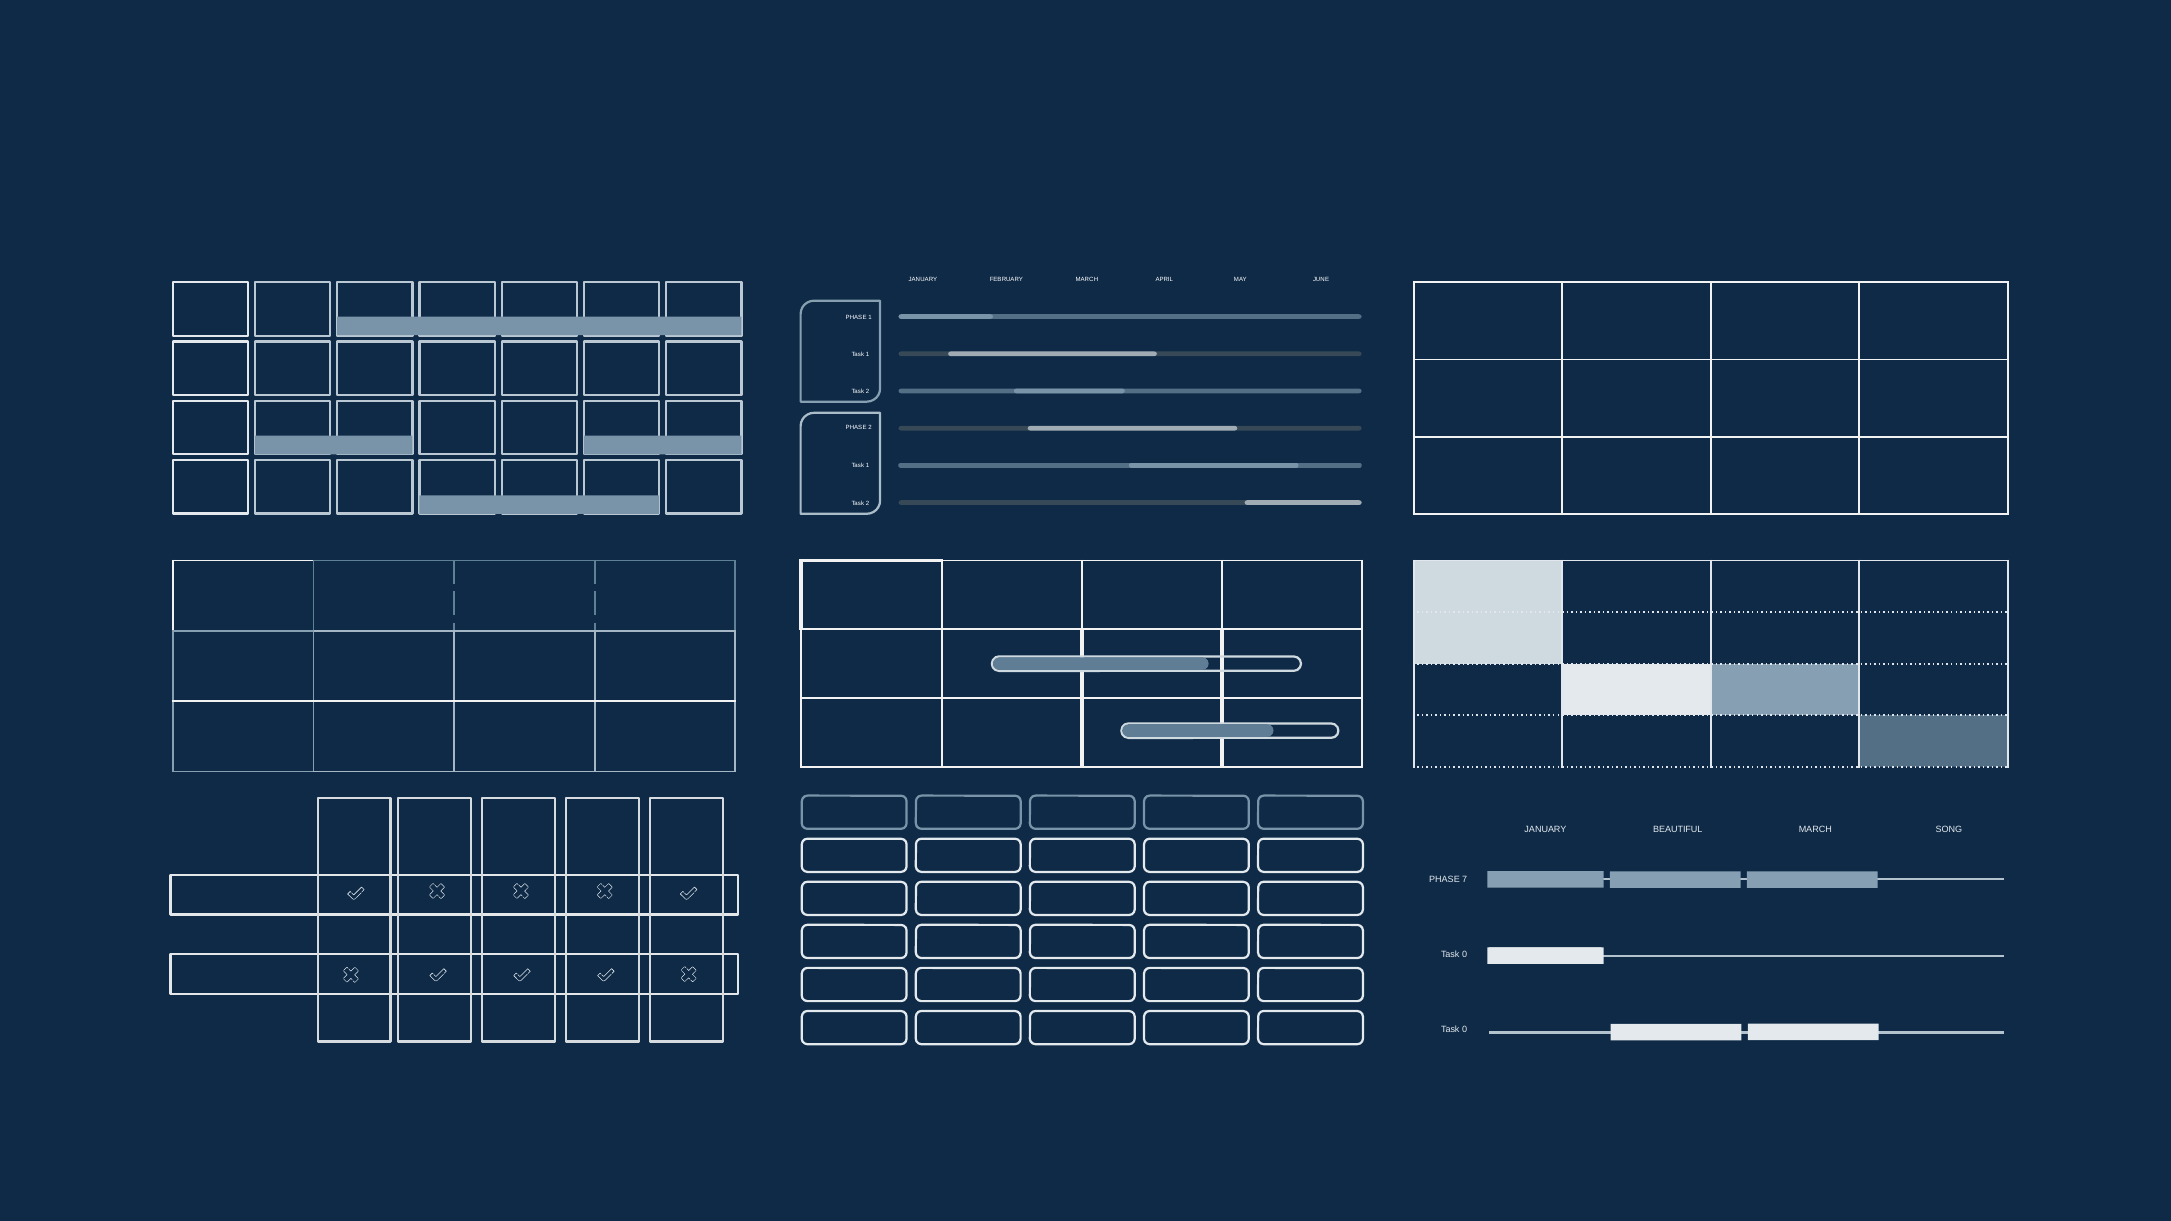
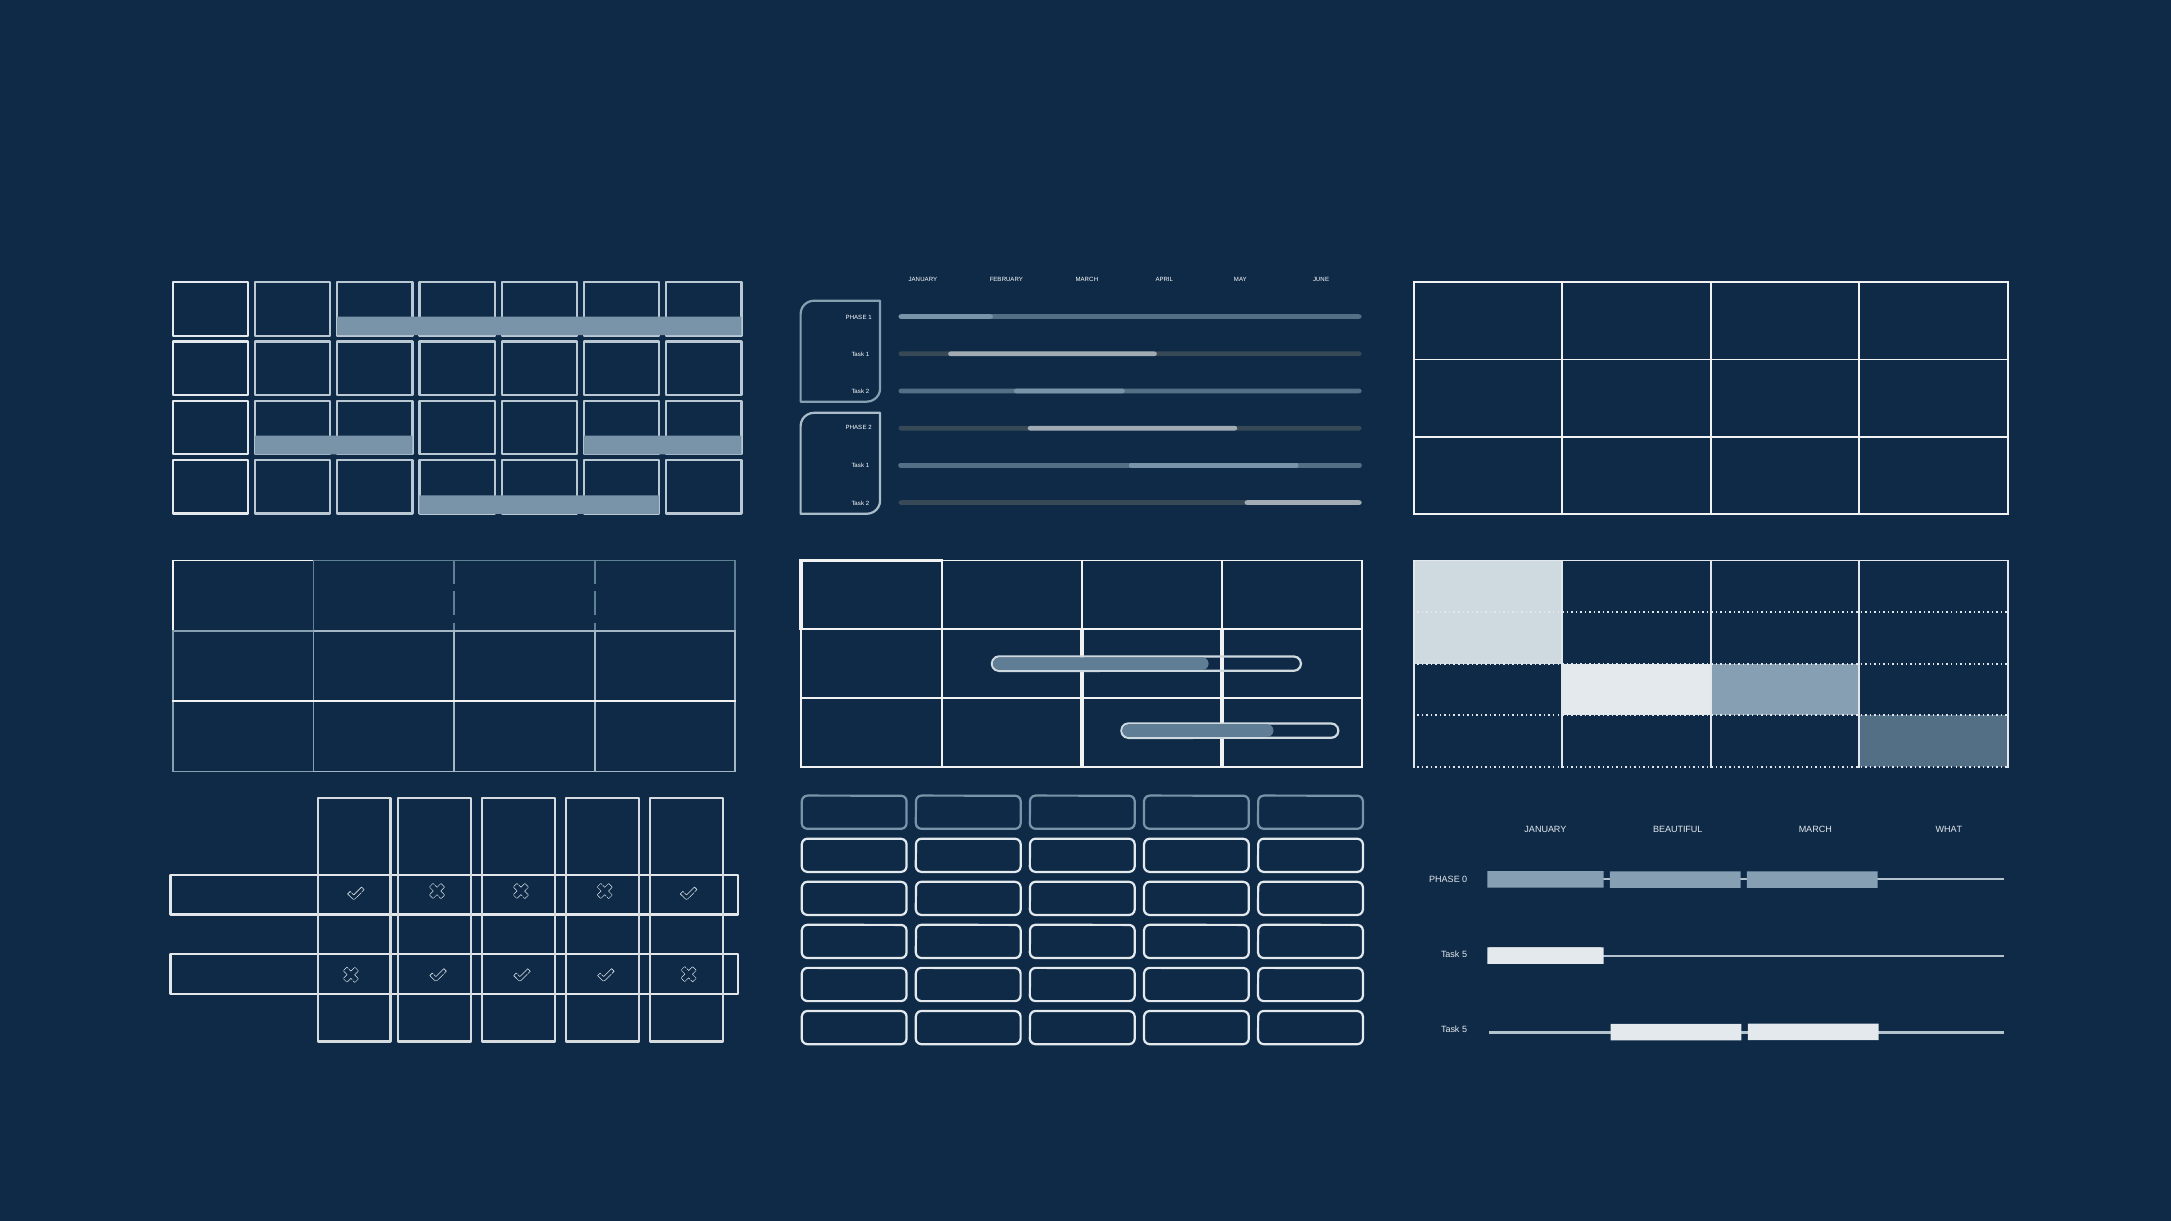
SONG: SONG -> WHAT
7: 7 -> 0
0 at (1465, 955): 0 -> 5
0 at (1465, 1030): 0 -> 5
